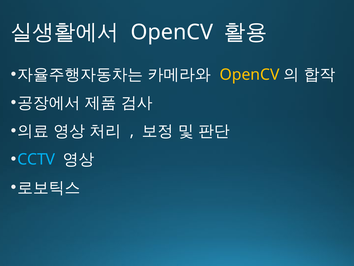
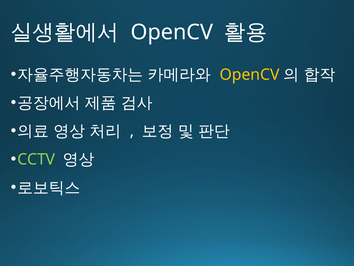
CCTV colour: light blue -> light green
